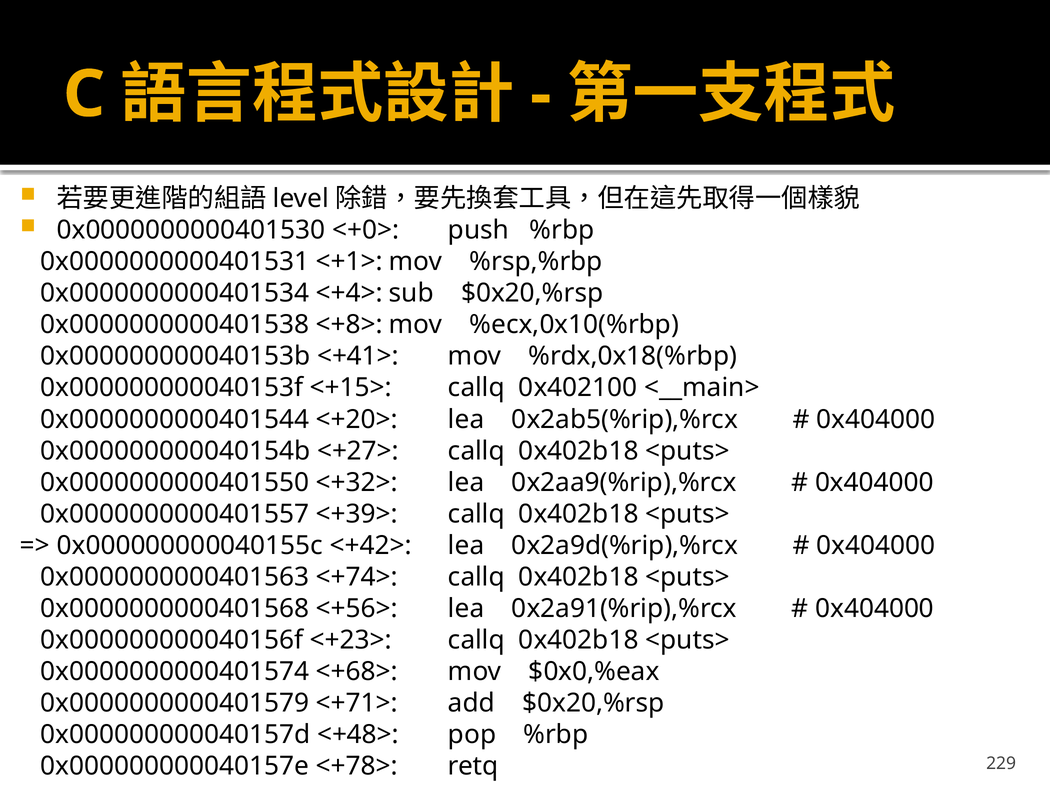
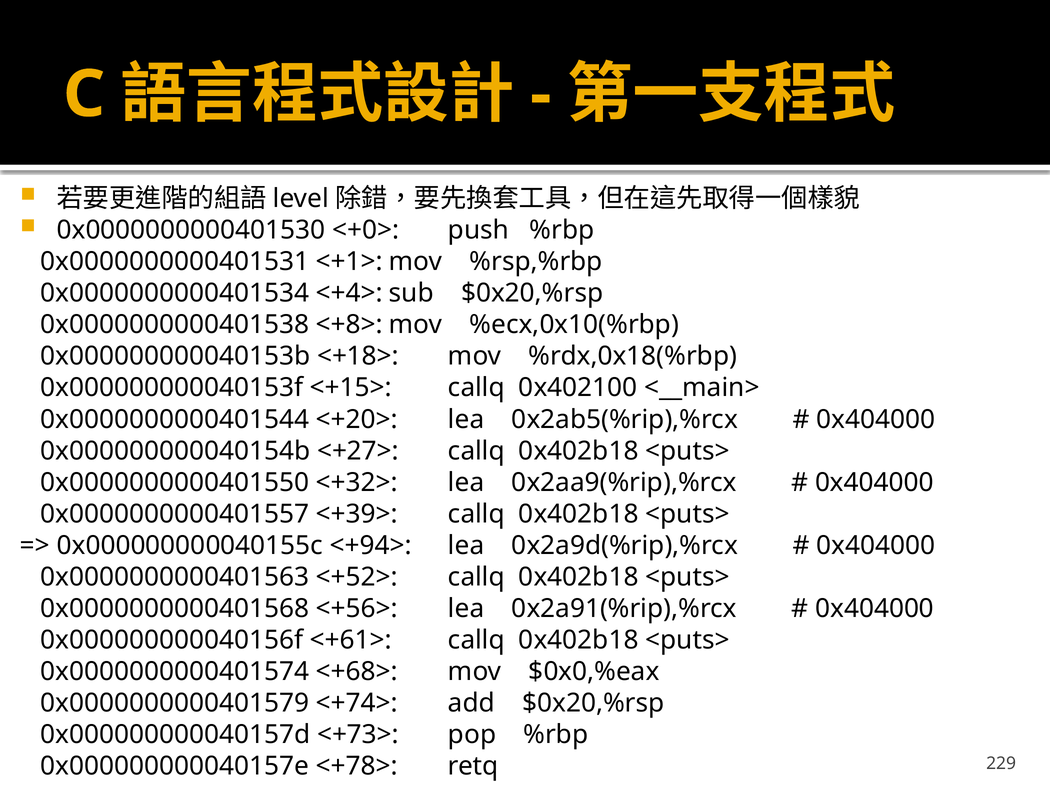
<+41>: <+41> -> <+18>
<+42>: <+42> -> <+94>
<+74>: <+74> -> <+52>
<+23>: <+23> -> <+61>
<+71>: <+71> -> <+74>
<+48>: <+48> -> <+73>
